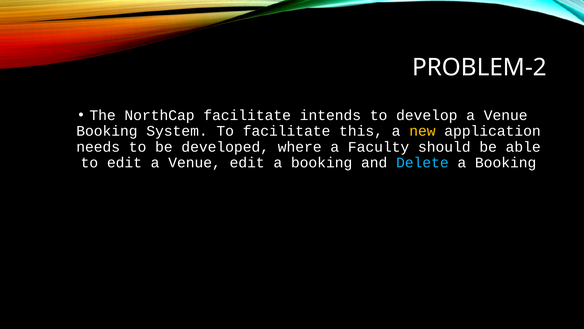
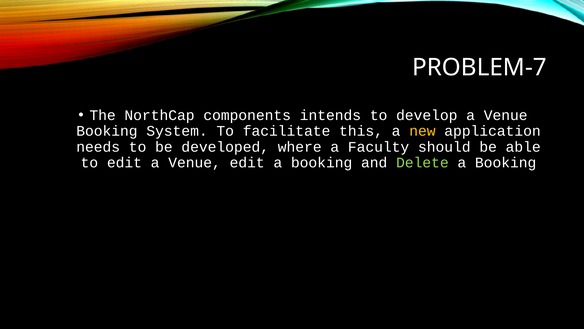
PROBLEM-2: PROBLEM-2 -> PROBLEM-7
NorthCap facilitate: facilitate -> components
Delete colour: light blue -> light green
